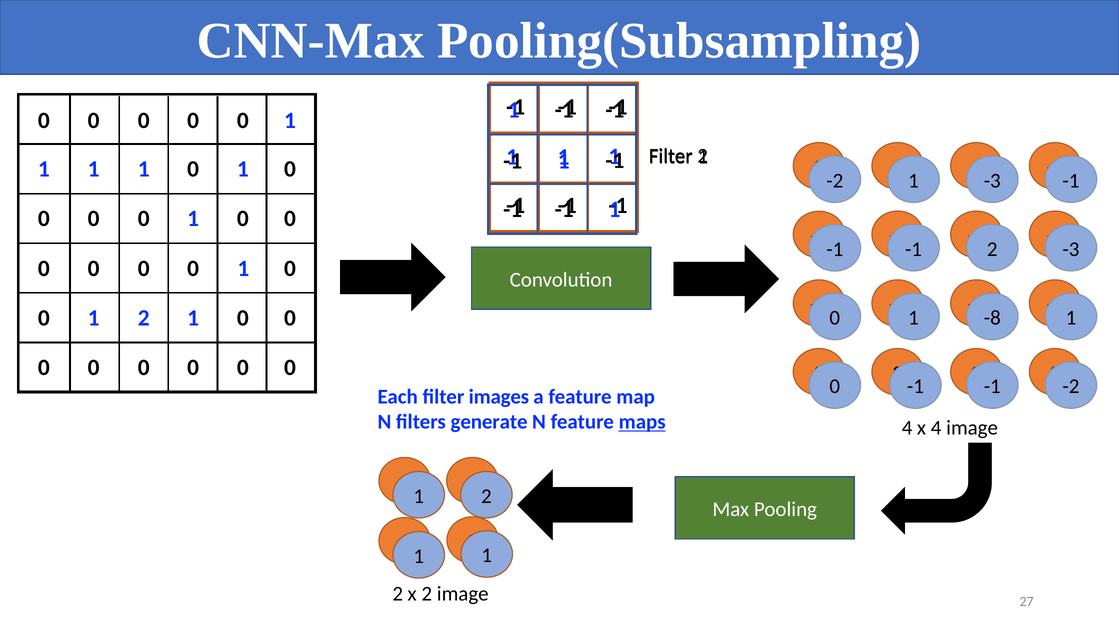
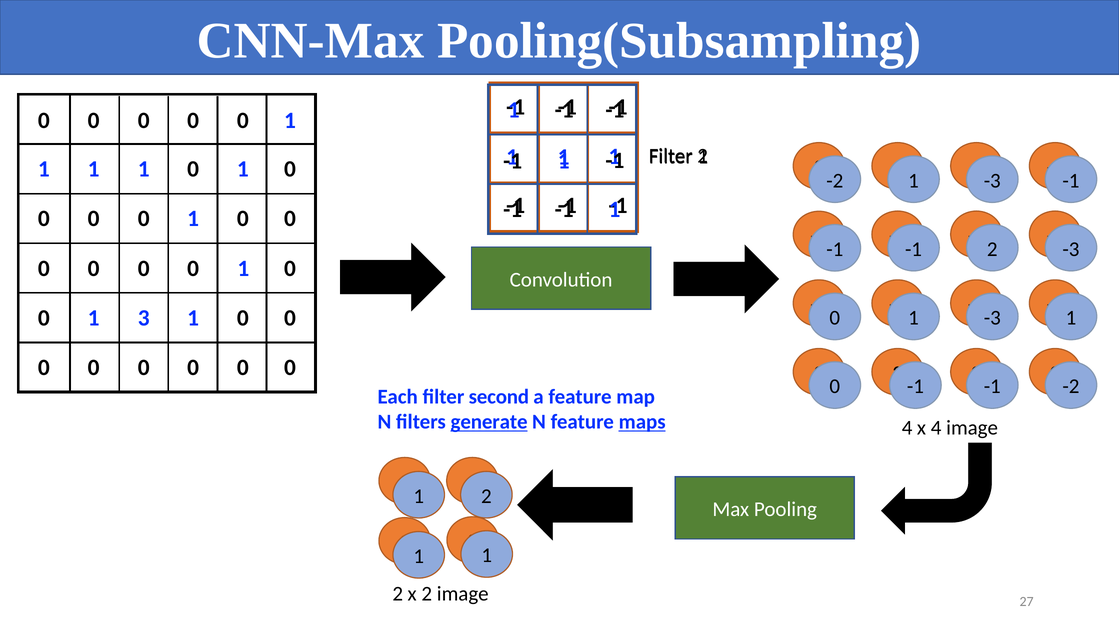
2 at (144, 318): 2 -> 3
0 1 -8: -8 -> -3
images: images -> second
generate underline: none -> present
